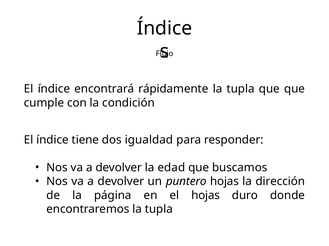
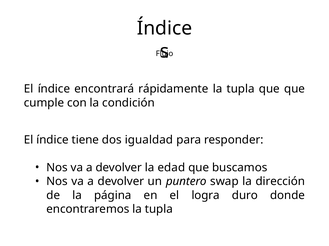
puntero hojas: hojas -> swap
el hojas: hojas -> logra
